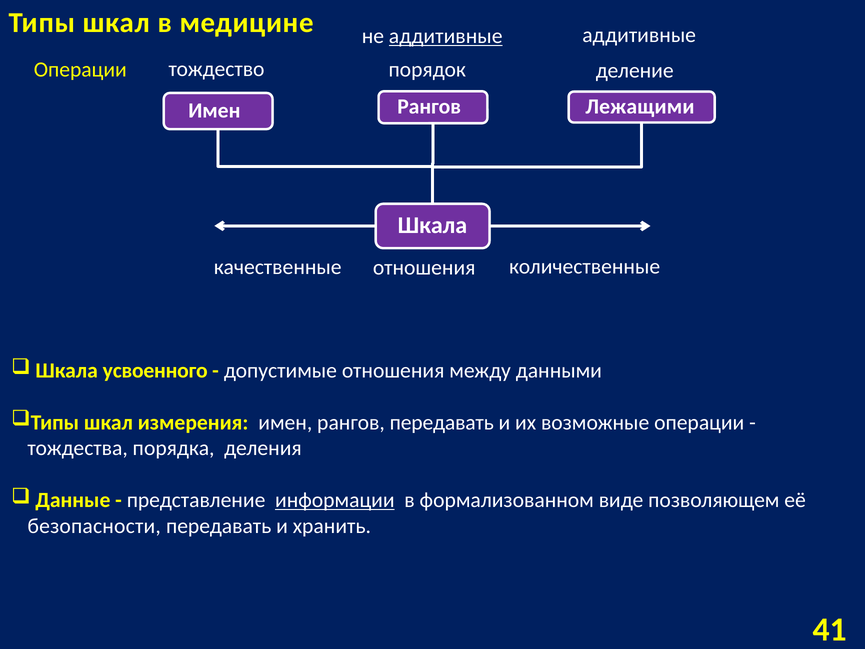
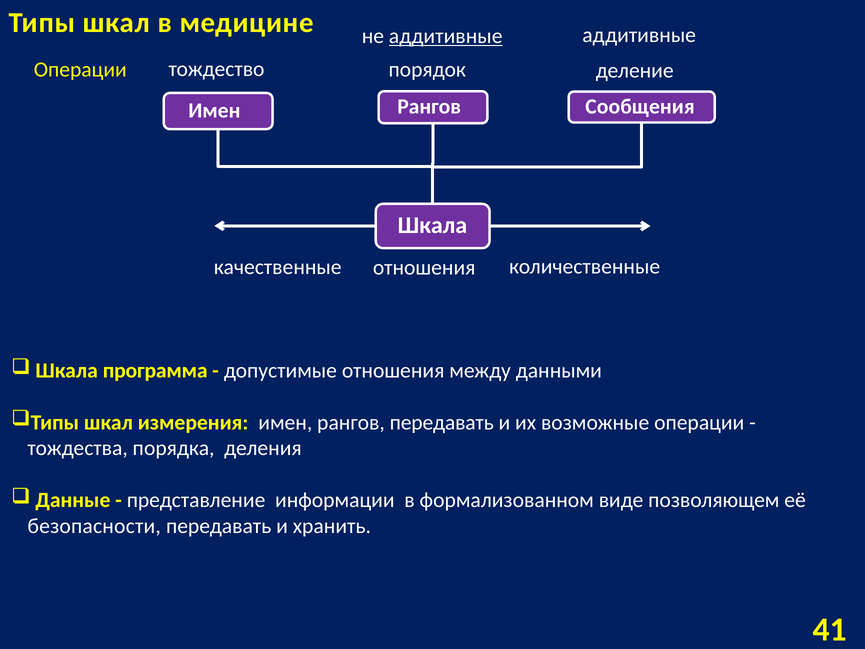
Лежащими: Лежащими -> Сообщения
усвоенного: усвоенного -> программа
информации underline: present -> none
